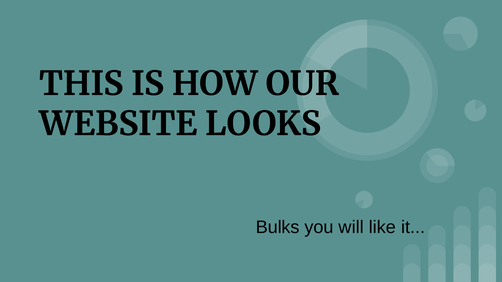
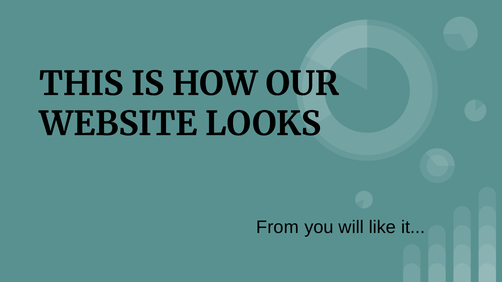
Bulks: Bulks -> From
